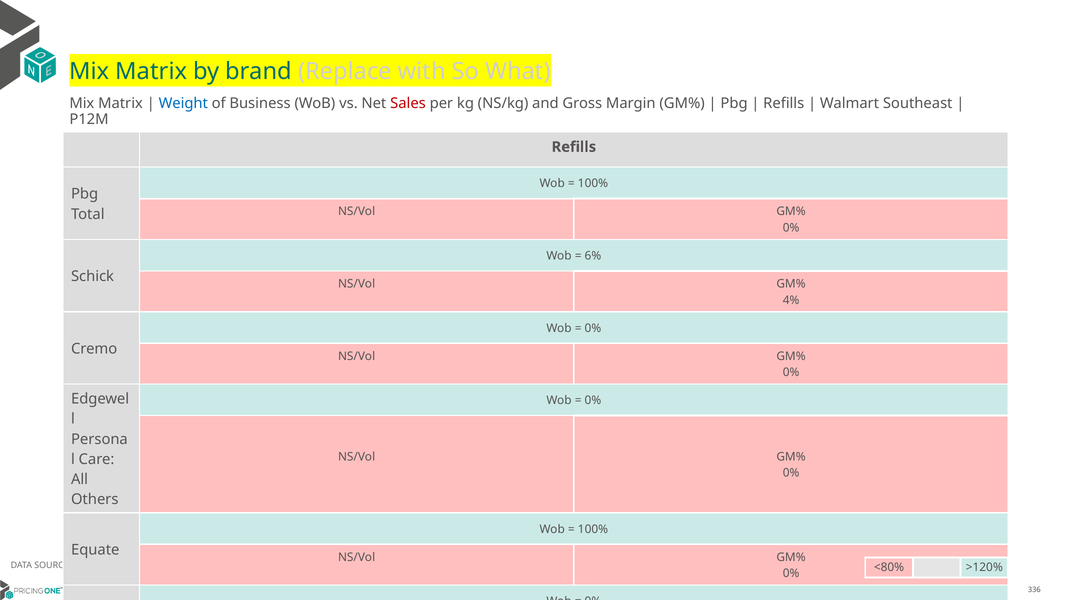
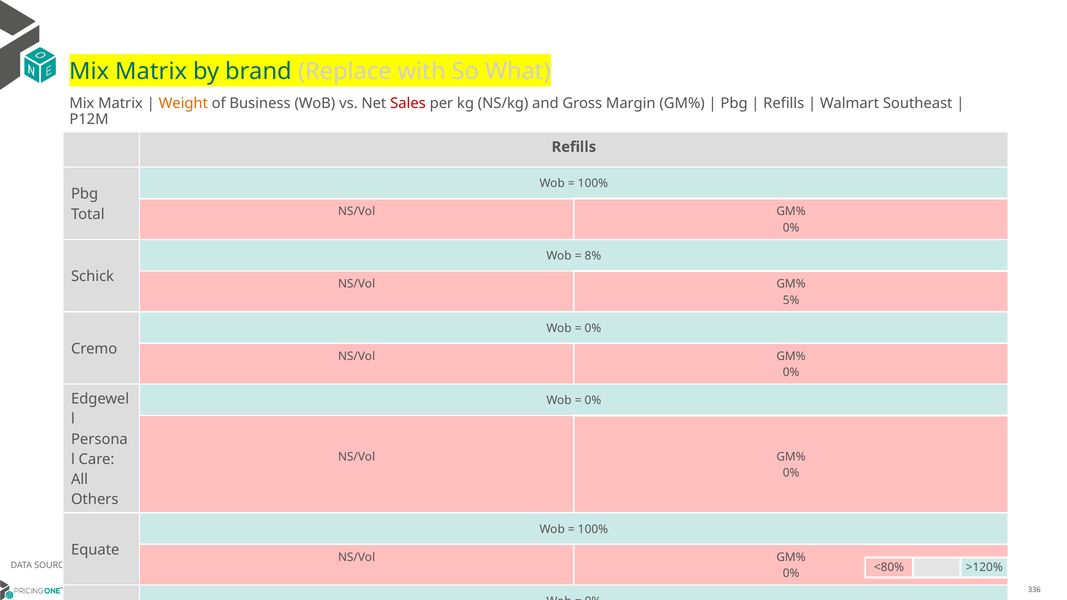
Weight colour: blue -> orange
6%: 6% -> 8%
4%: 4% -> 5%
